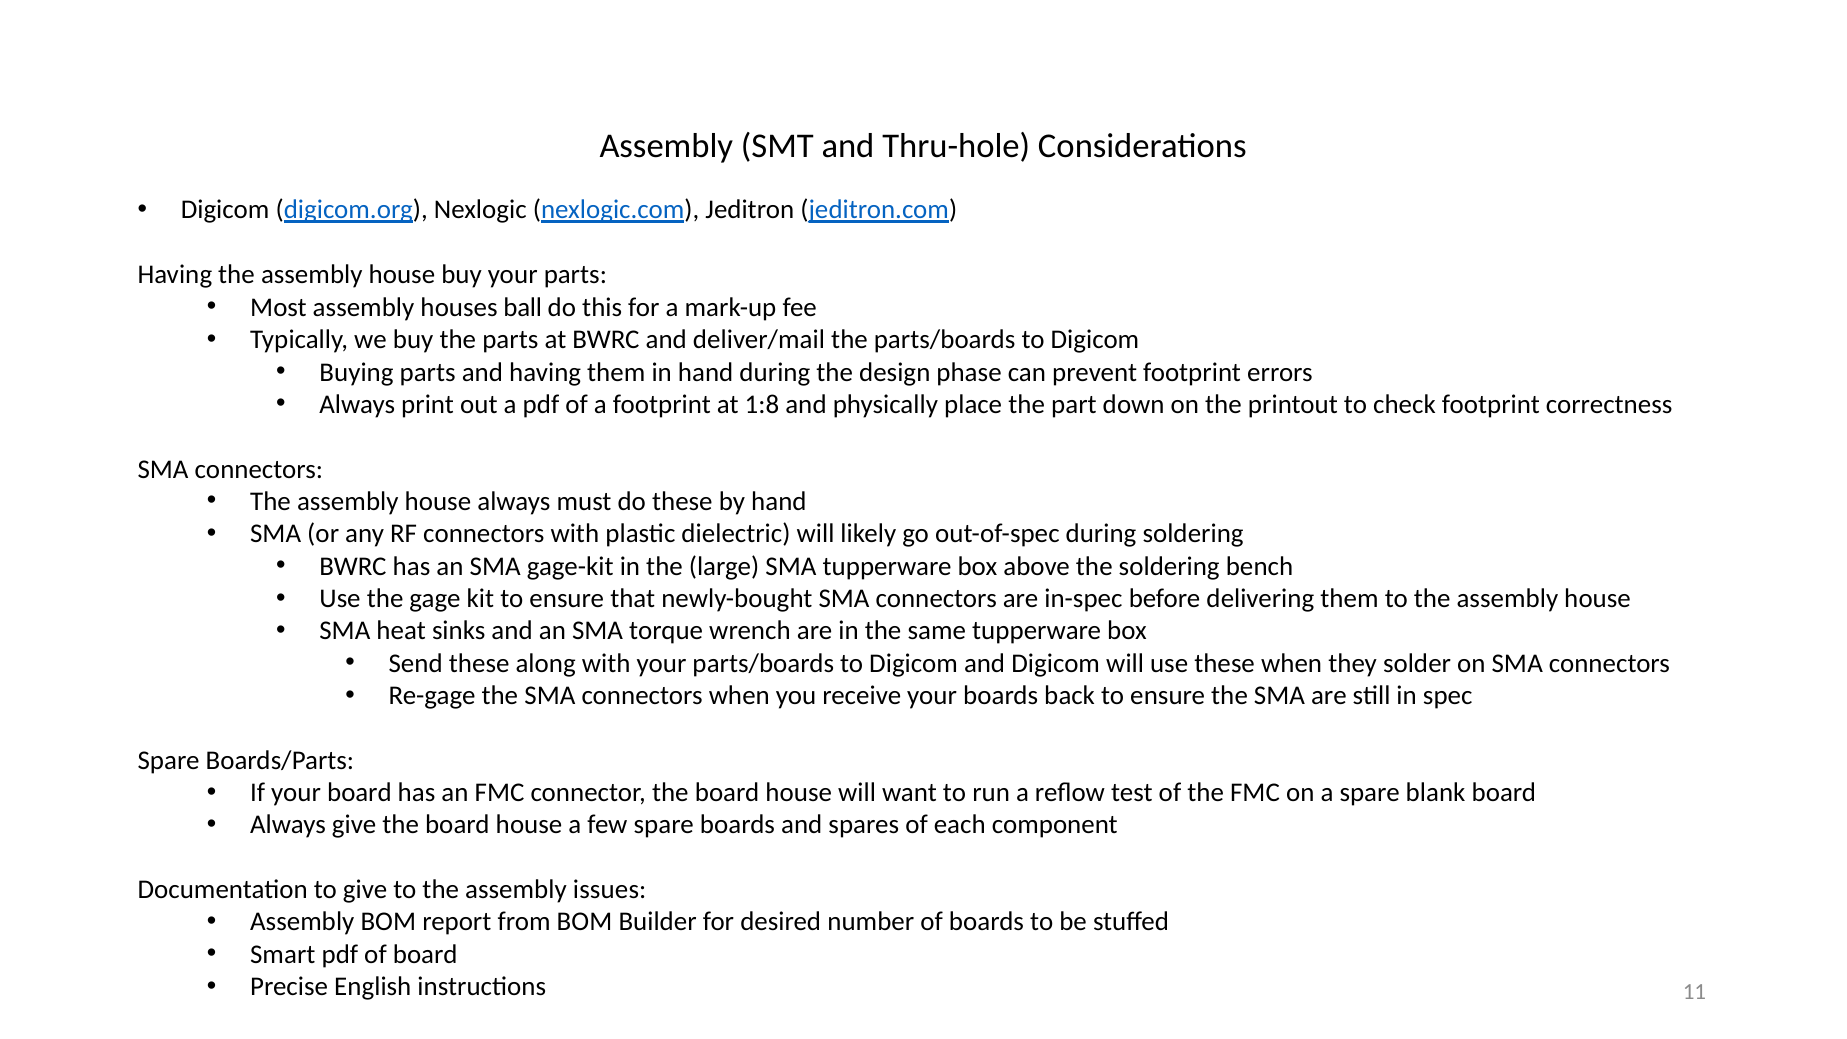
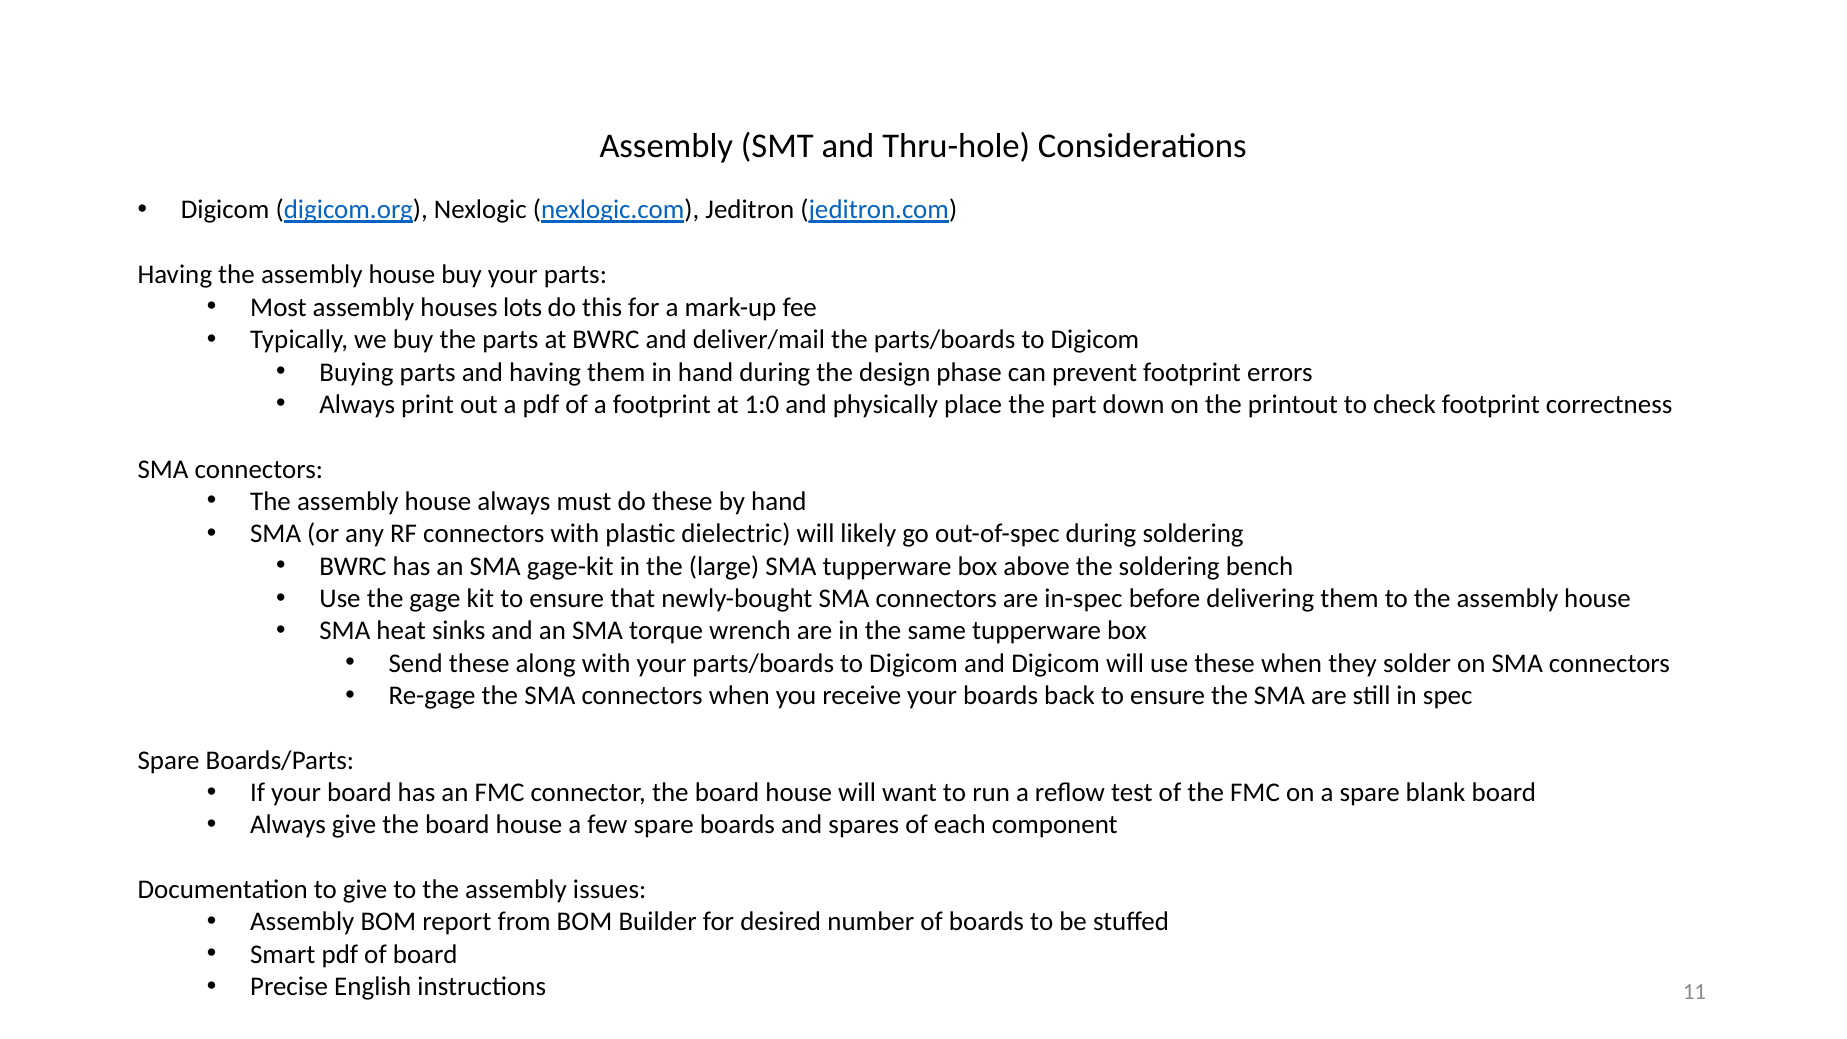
ball: ball -> lots
1:8: 1:8 -> 1:0
